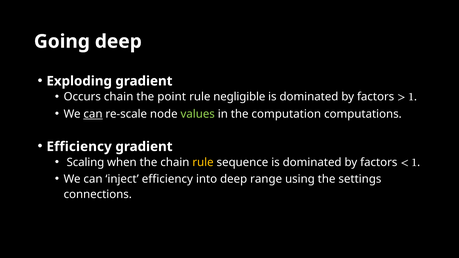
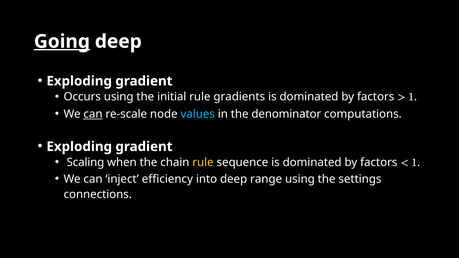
Going underline: none -> present
Occurs chain: chain -> using
point: point -> initial
negligible: negligible -> gradients
values colour: light green -> light blue
computation: computation -> denominator
Efficiency at (79, 147): Efficiency -> Exploding
